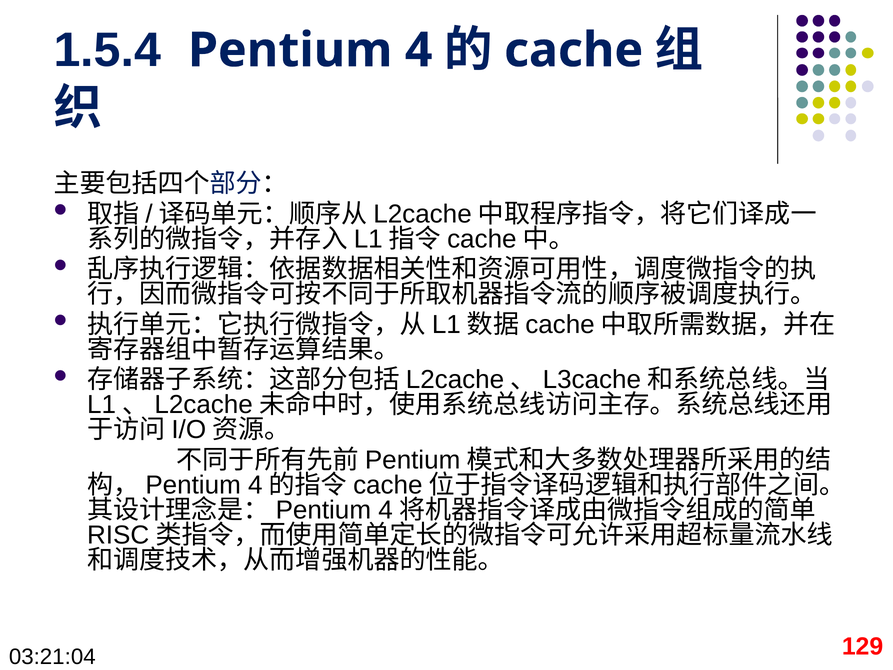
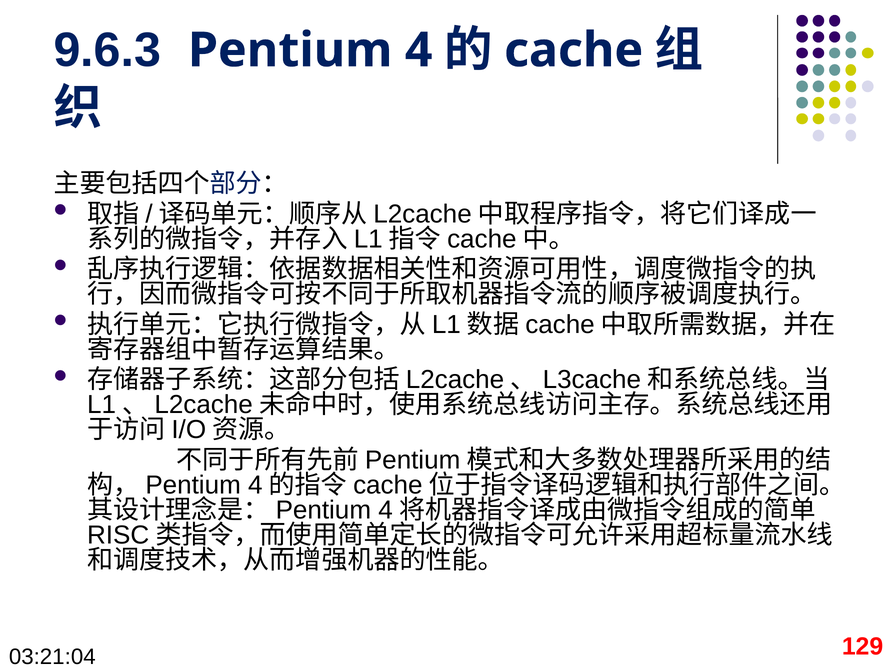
1.5.4: 1.5.4 -> 9.6.3
